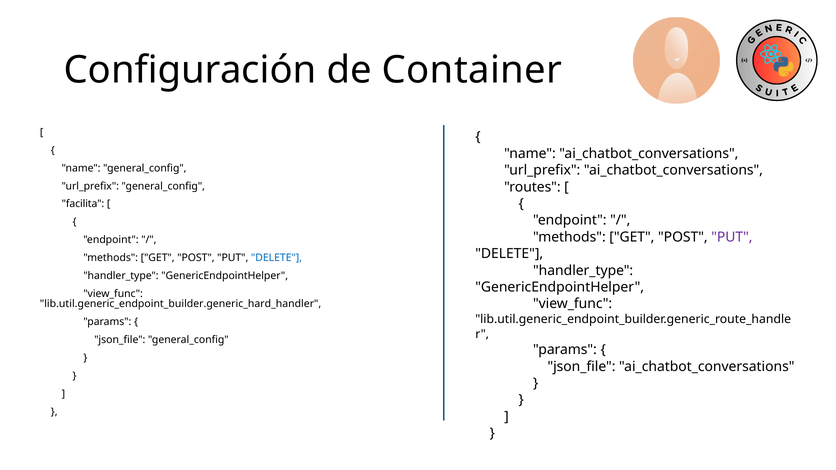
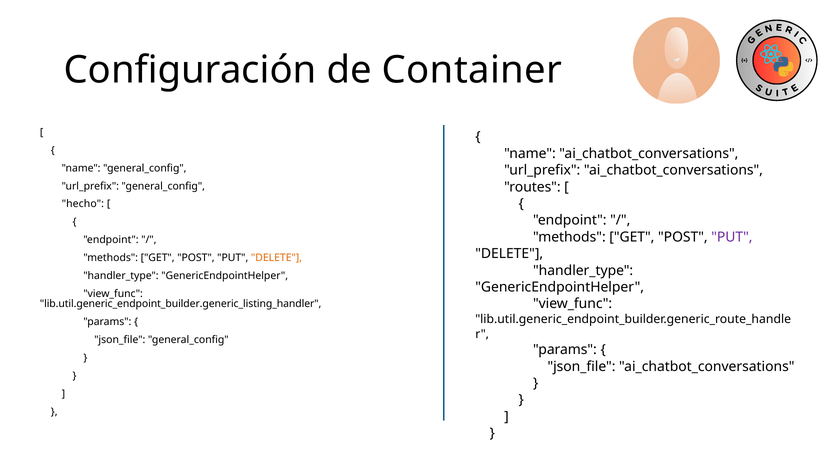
facilita: facilita -> hecho
DELETE at (277, 258) colour: blue -> orange
lib.util.generic_endpoint_builder.generic_hard_handler: lib.util.generic_endpoint_builder.generic_hard_handler -> lib.util.generic_endpoint_builder.generic_listing_handler
